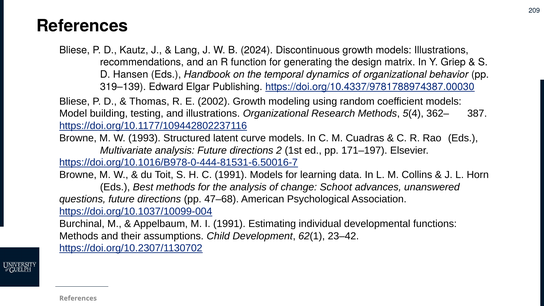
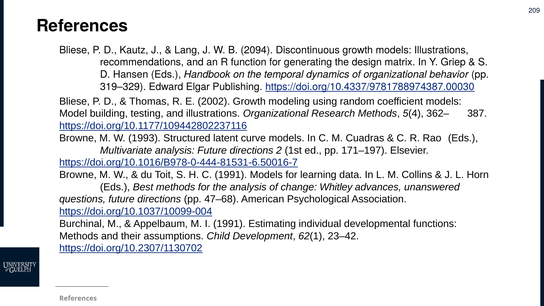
2024: 2024 -> 2094
319–139: 319–139 -> 319–329
Schoot: Schoot -> Whitley
